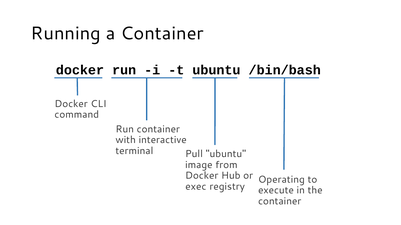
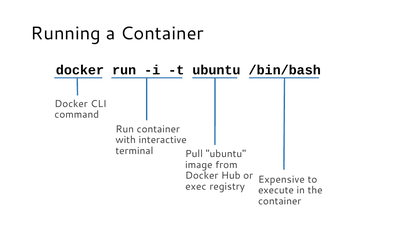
Operating: Operating -> Expensive
